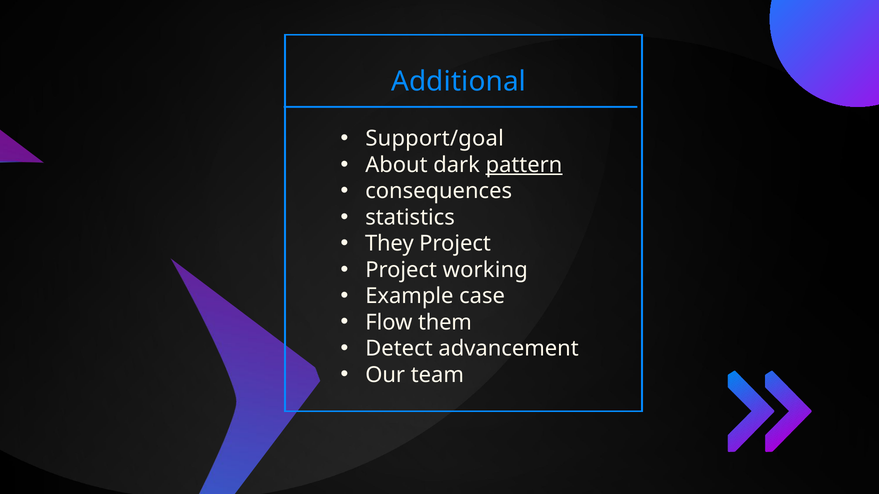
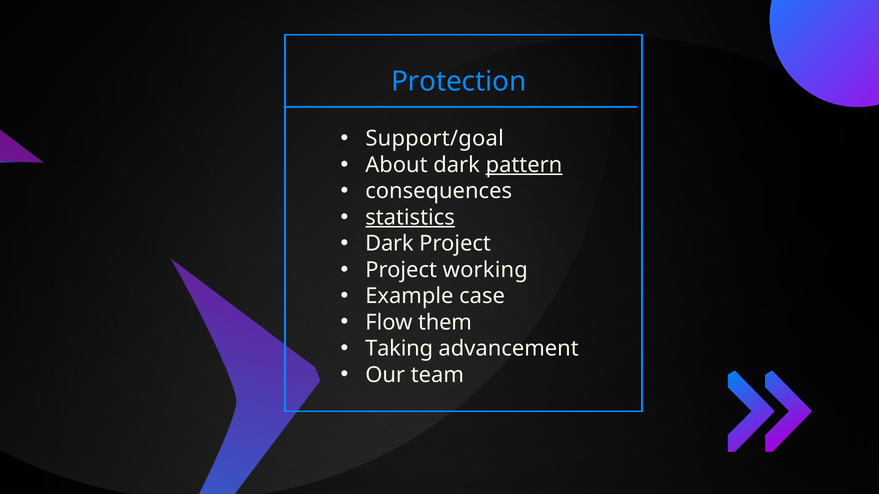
Additional: Additional -> Protection
statistics underline: none -> present
They at (389, 244): They -> Dark
Detect: Detect -> Taking
